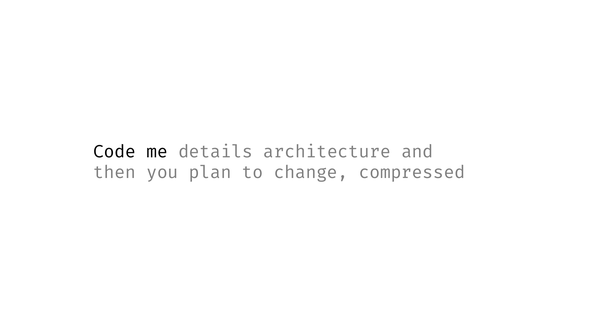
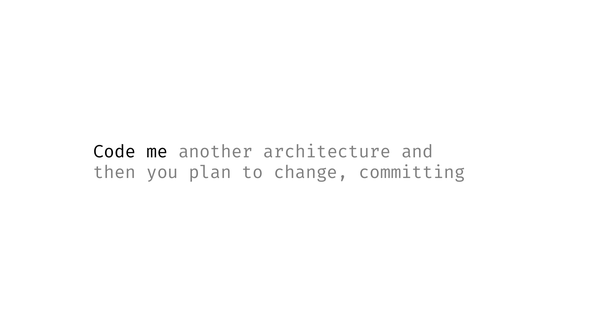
details: details -> another
compressed: compressed -> committing
